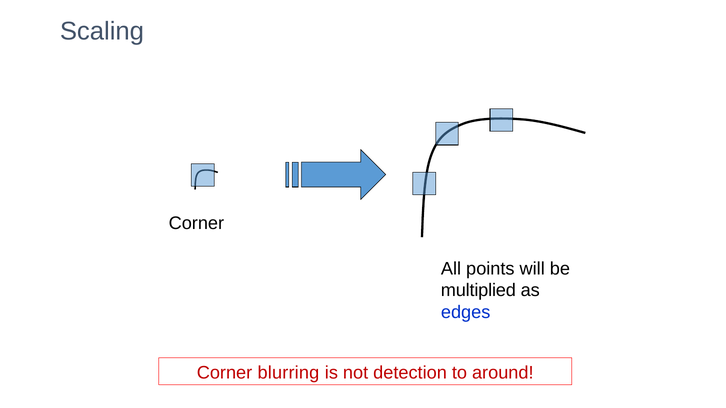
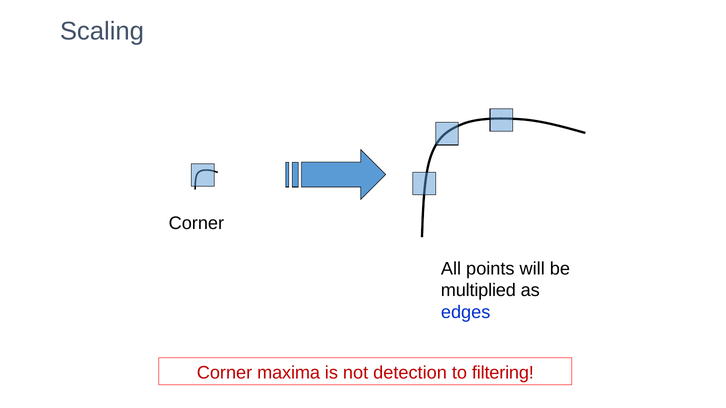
blurring: blurring -> maxima
around: around -> filtering
